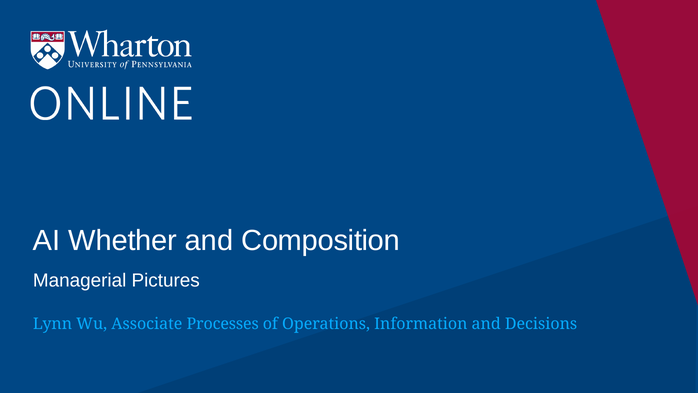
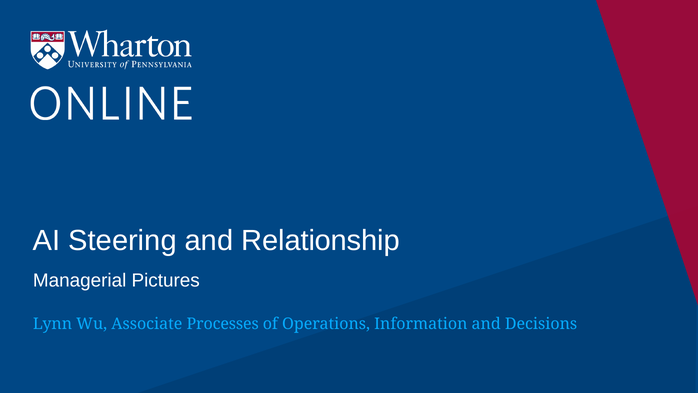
Whether: Whether -> Steering
Composition: Composition -> Relationship
